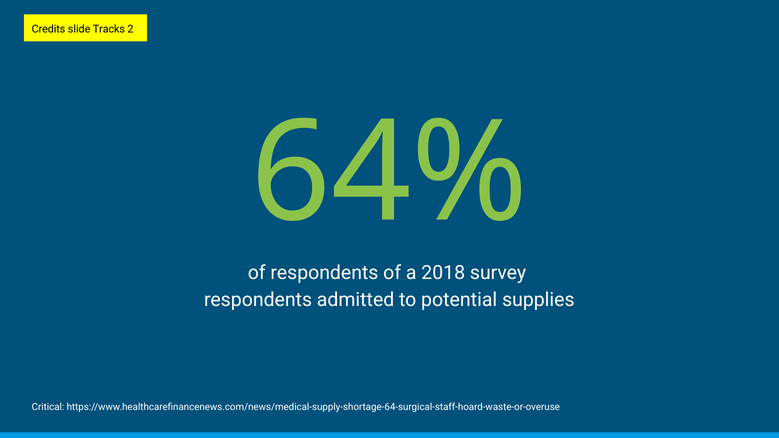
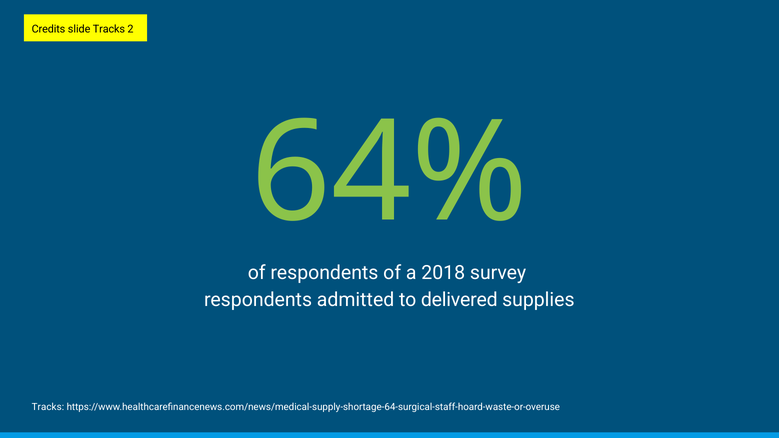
potential: potential -> delivered
Critical at (48, 407): Critical -> Tracks
